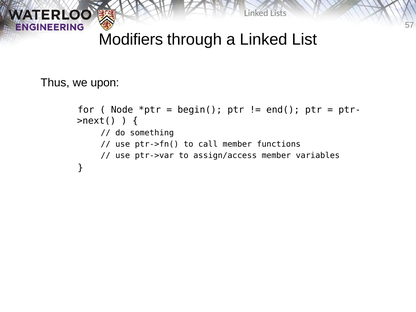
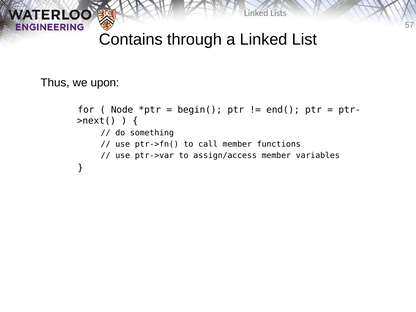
Modifiers: Modifiers -> Contains
